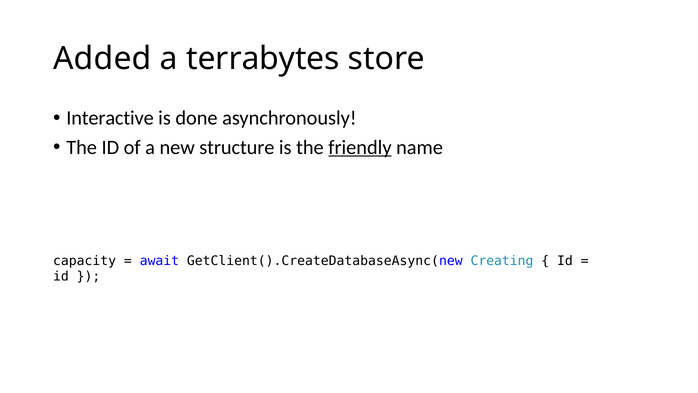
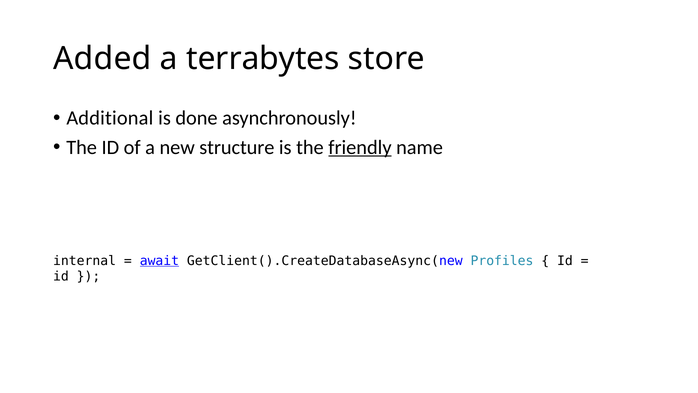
Interactive: Interactive -> Additional
capacity: capacity -> internal
await underline: none -> present
Creating: Creating -> Profiles
